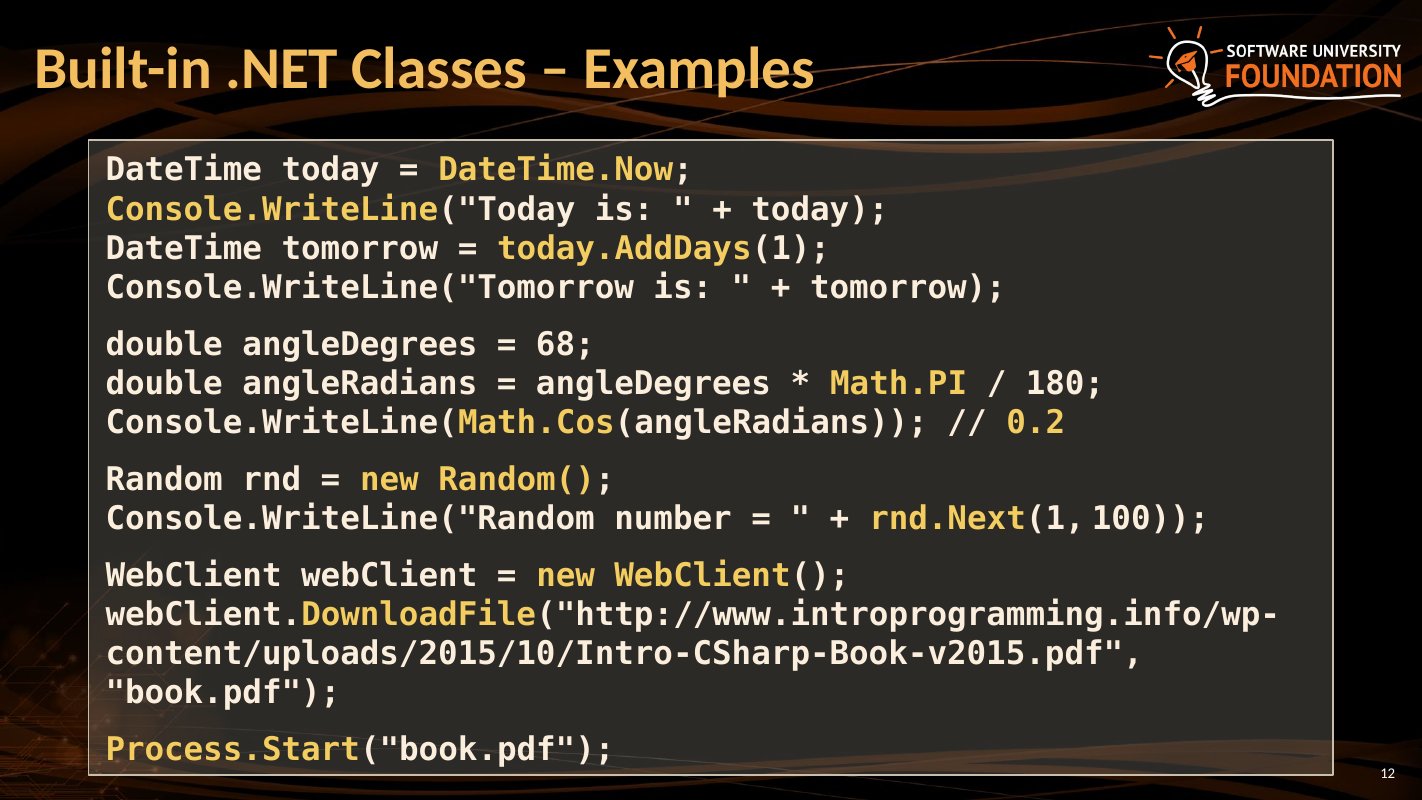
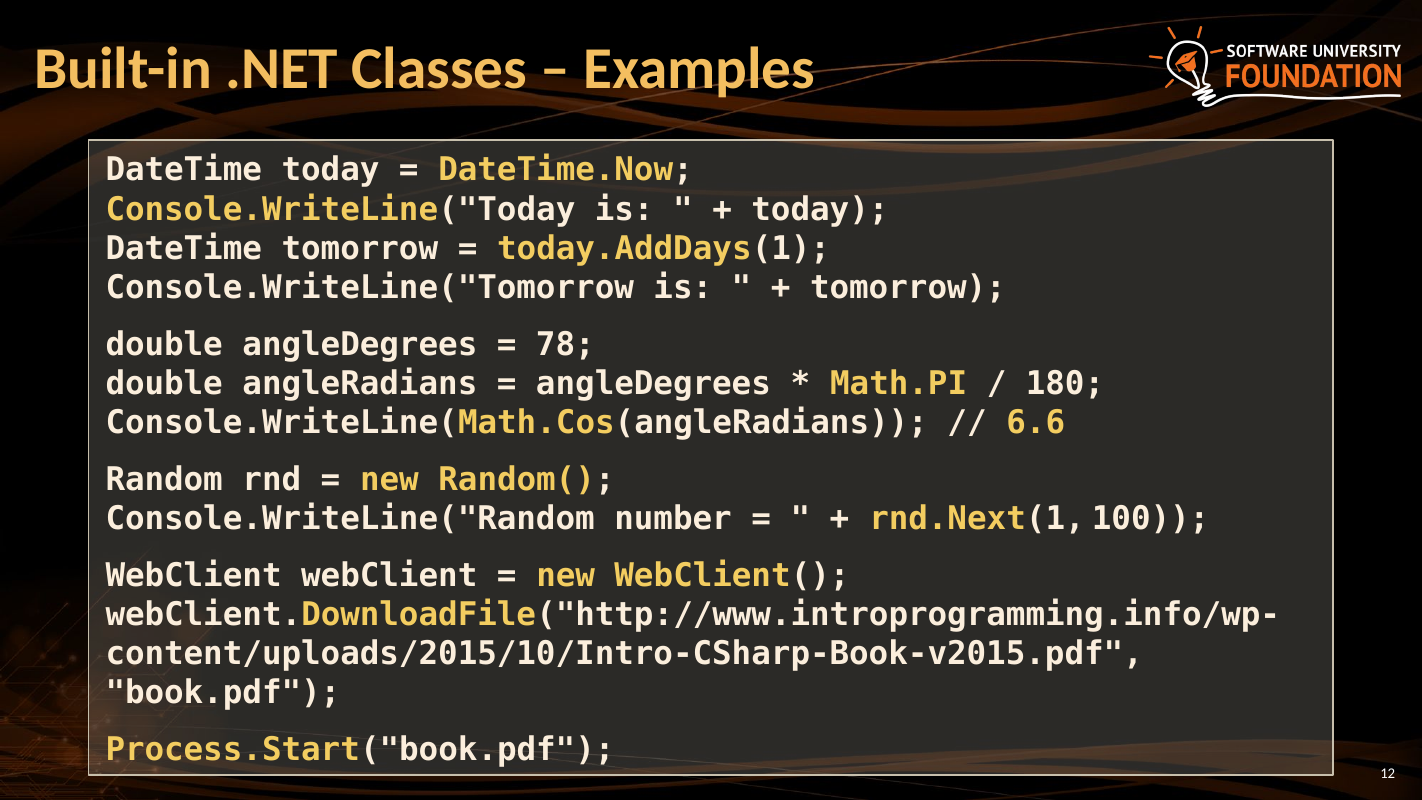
68: 68 -> 78
0.2: 0.2 -> 6.6
